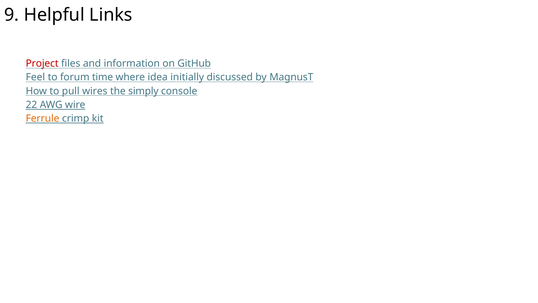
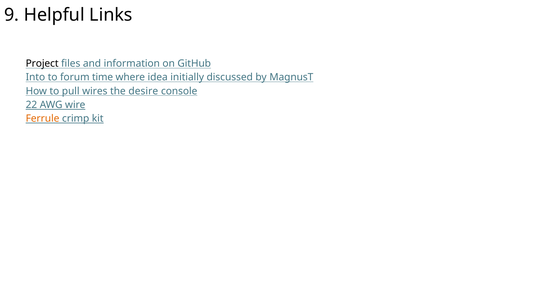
Project colour: red -> black
Feel: Feel -> Into
simply: simply -> desire
